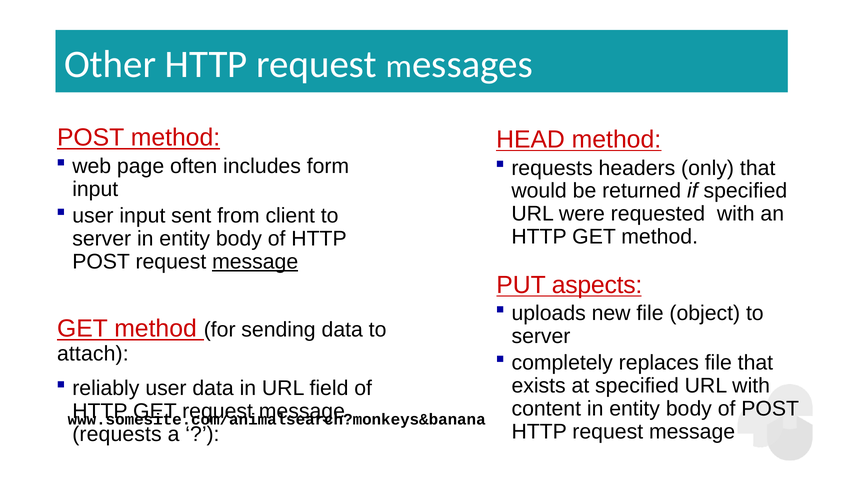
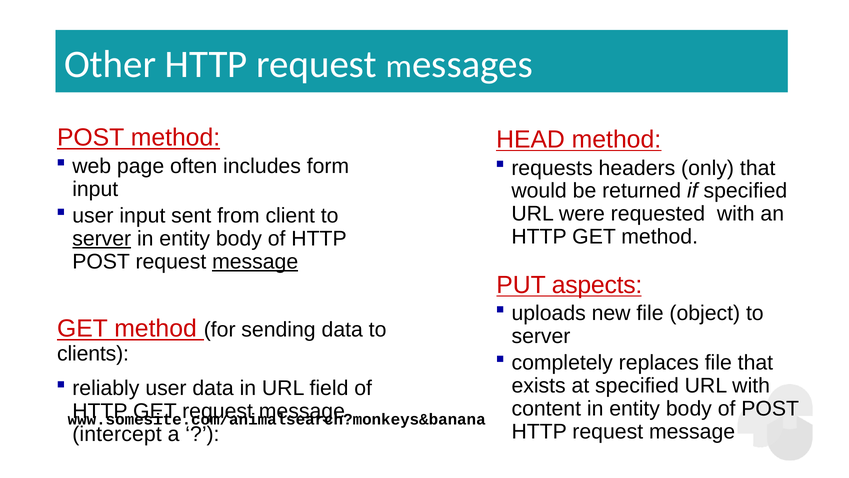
server at (102, 238) underline: none -> present
attach: attach -> clients
requests at (117, 434): requests -> intercept
